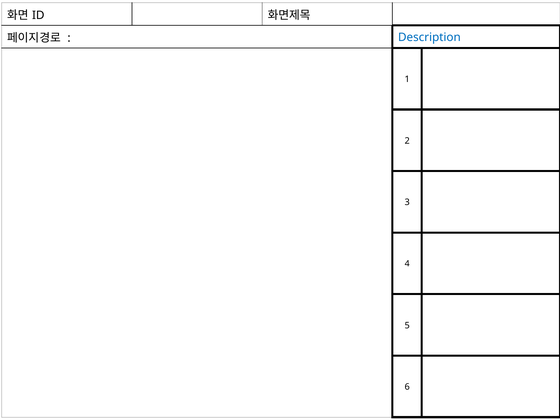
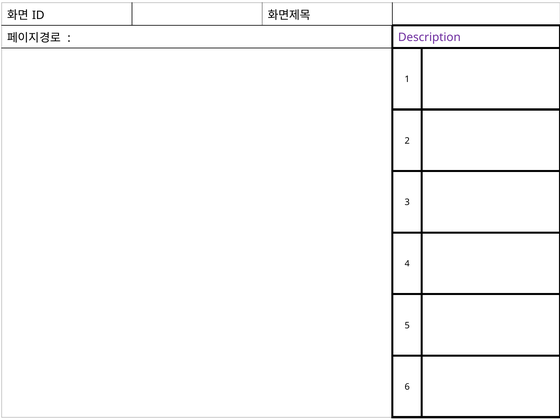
Description colour: blue -> purple
